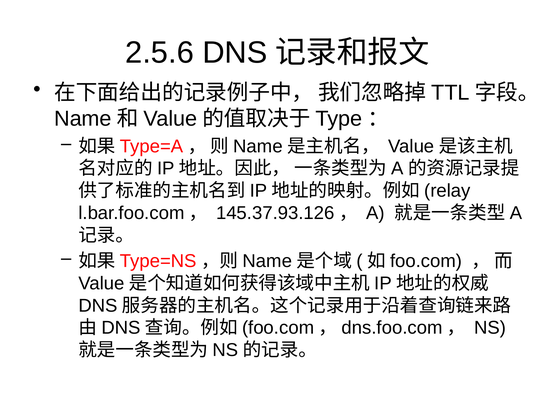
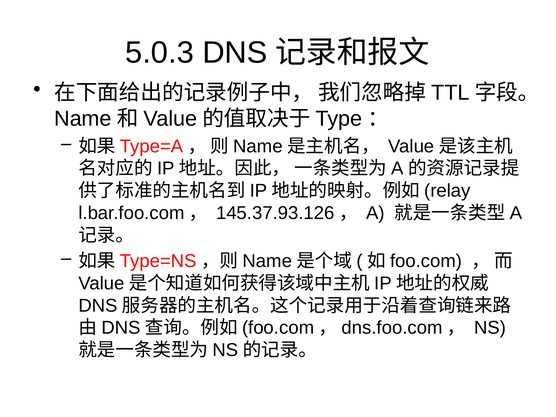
2.5.6: 2.5.6 -> 5.0.3
